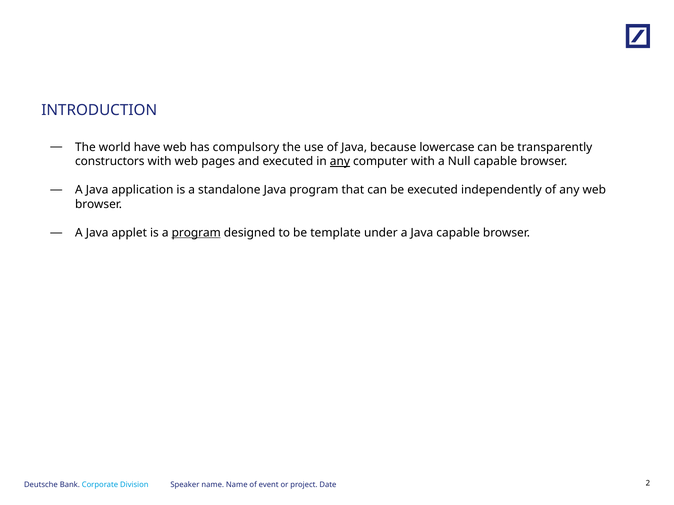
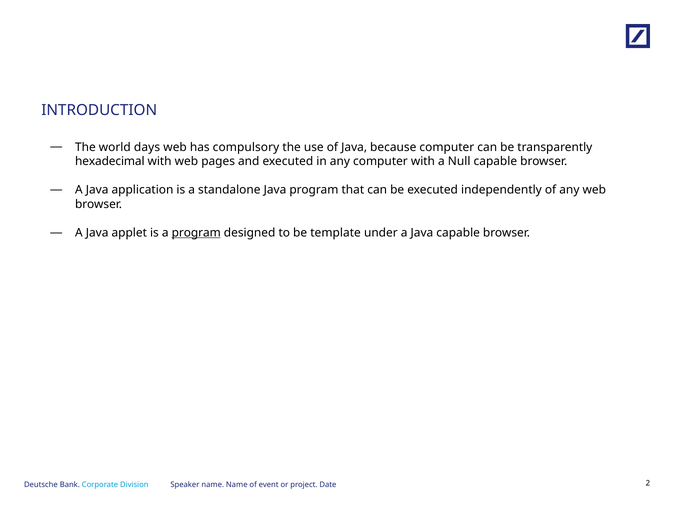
have: have -> days
because lowercase: lowercase -> computer
constructors: constructors -> hexadecimal
any at (340, 162) underline: present -> none
